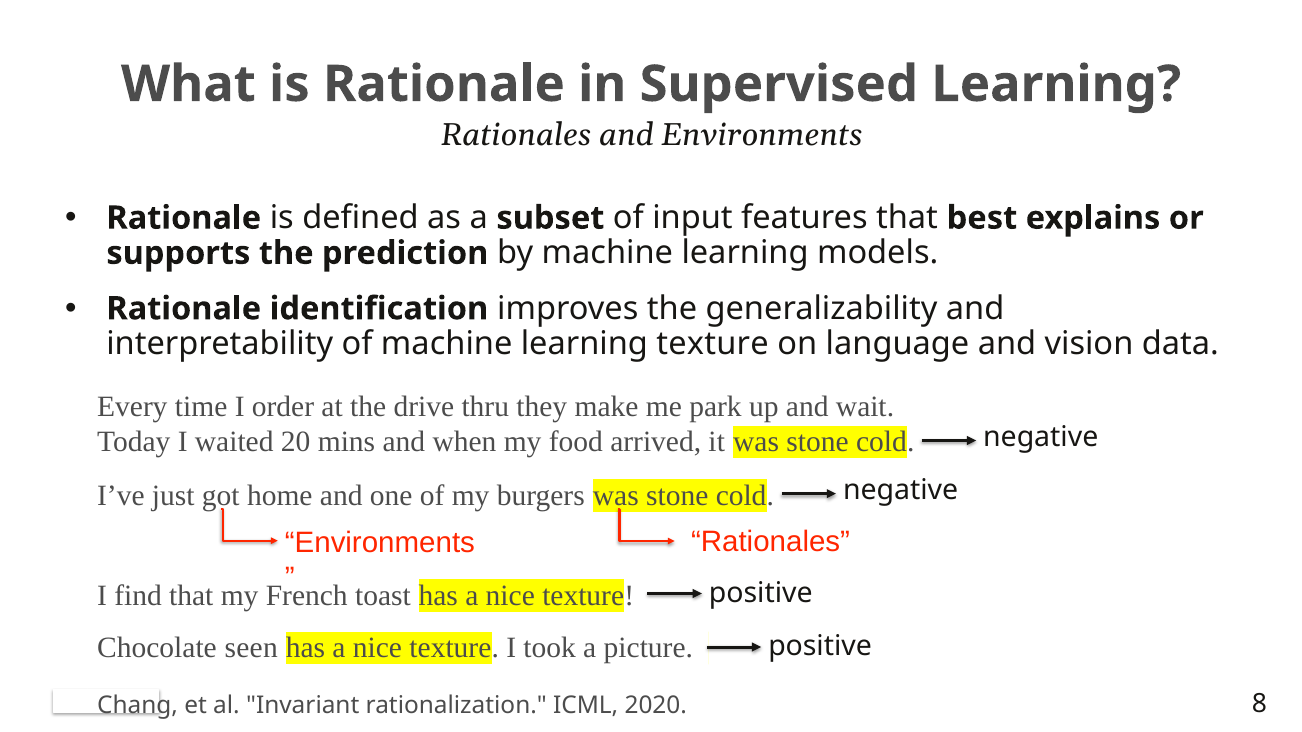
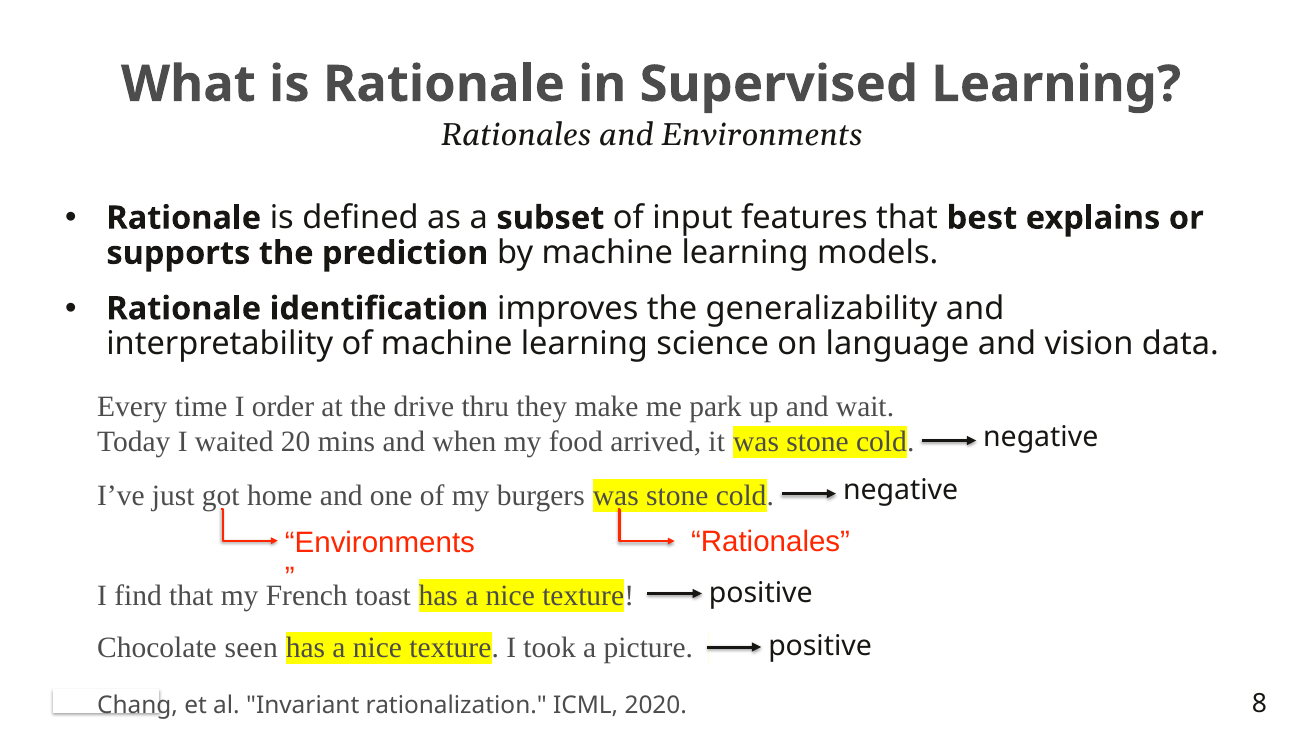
learning texture: texture -> science
